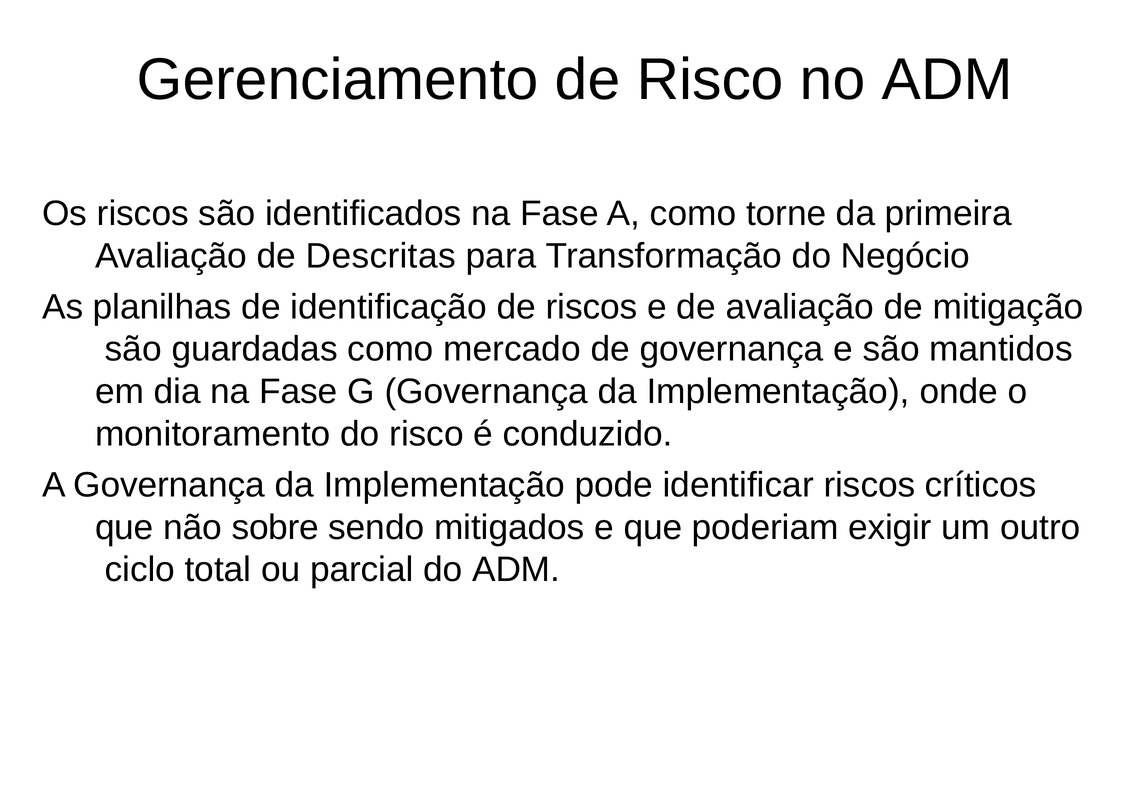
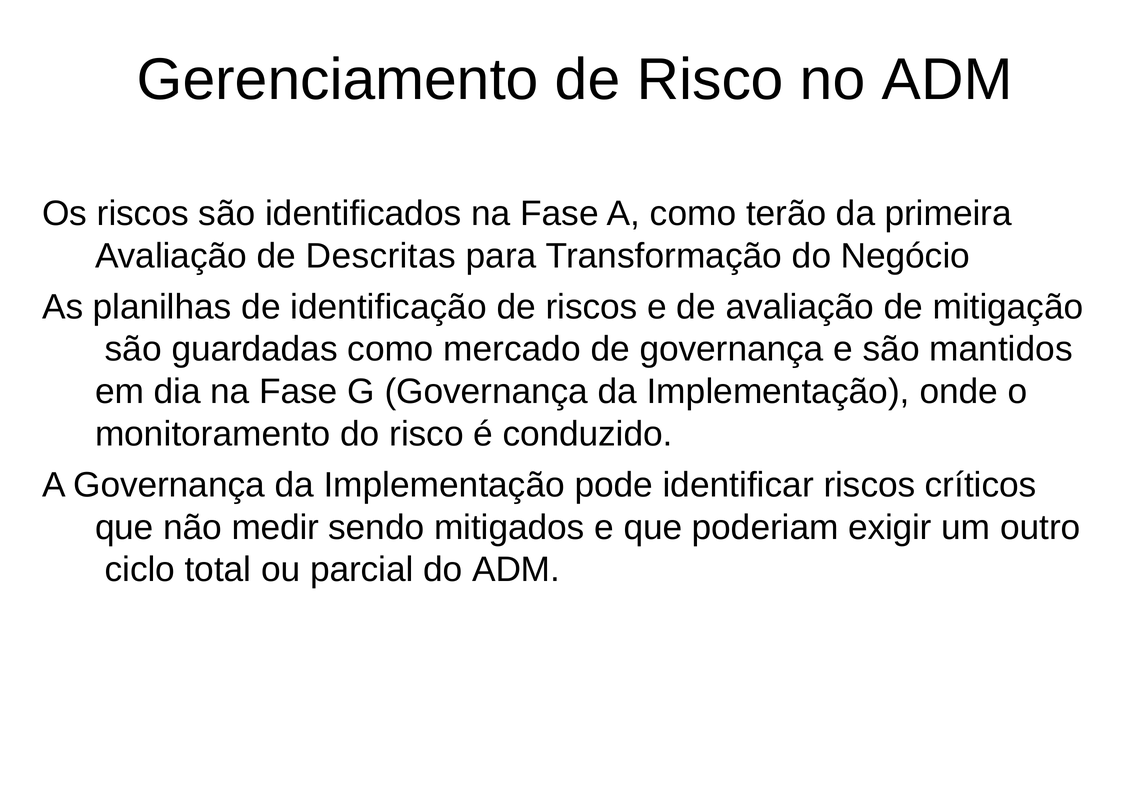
torne: torne -> terão
sobre: sobre -> medir
